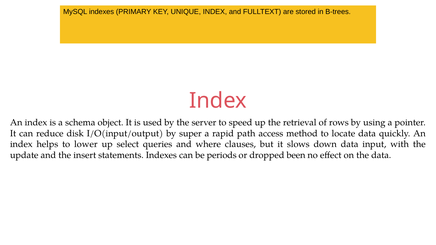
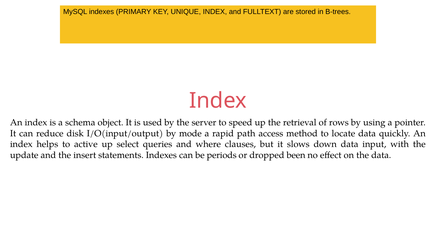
super: super -> mode
lower: lower -> active
